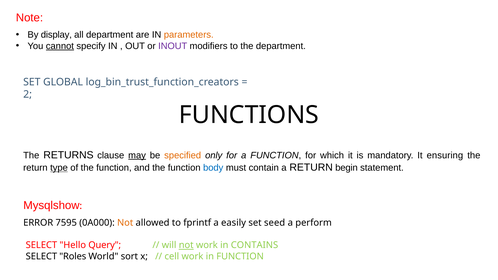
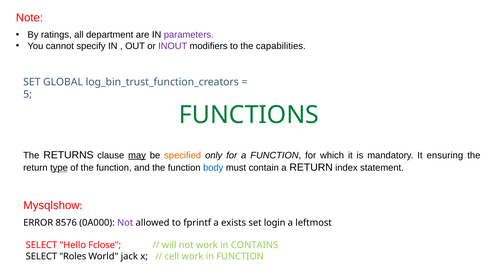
display: display -> ratings
parameters colour: orange -> purple
cannot underline: present -> none
the department: department -> capabilities
2: 2 -> 5
FUNCTIONS colour: black -> green
begin: begin -> index
7595: 7595 -> 8576
Not at (125, 223) colour: orange -> purple
easily: easily -> exists
seed: seed -> login
perform: perform -> leftmost
Query: Query -> Fclose
not at (186, 245) underline: present -> none
sort: sort -> jack
